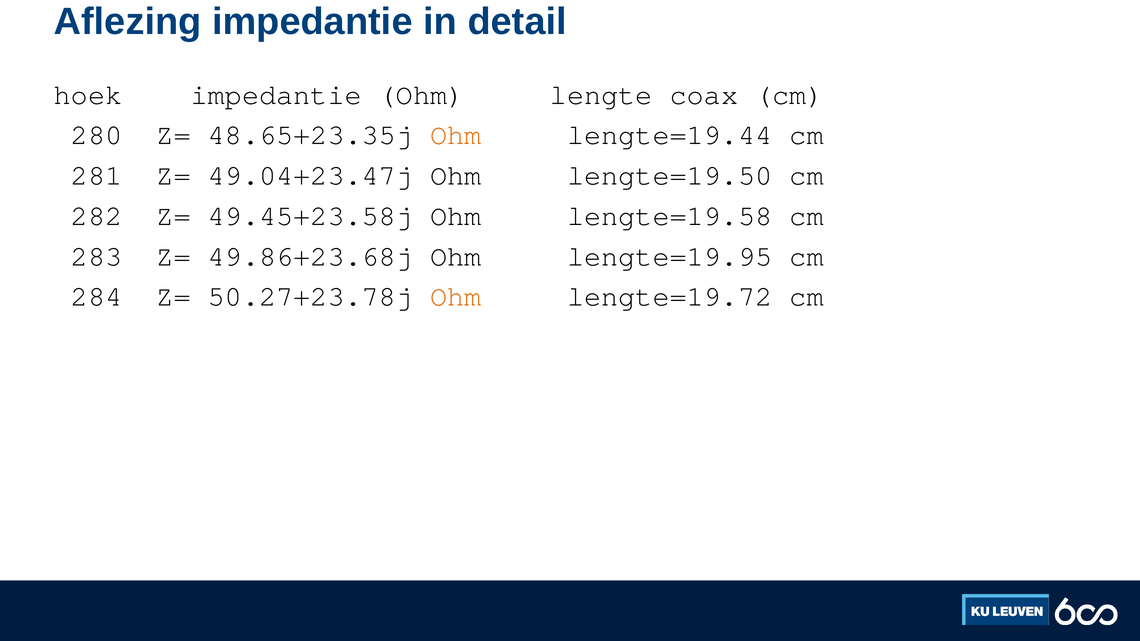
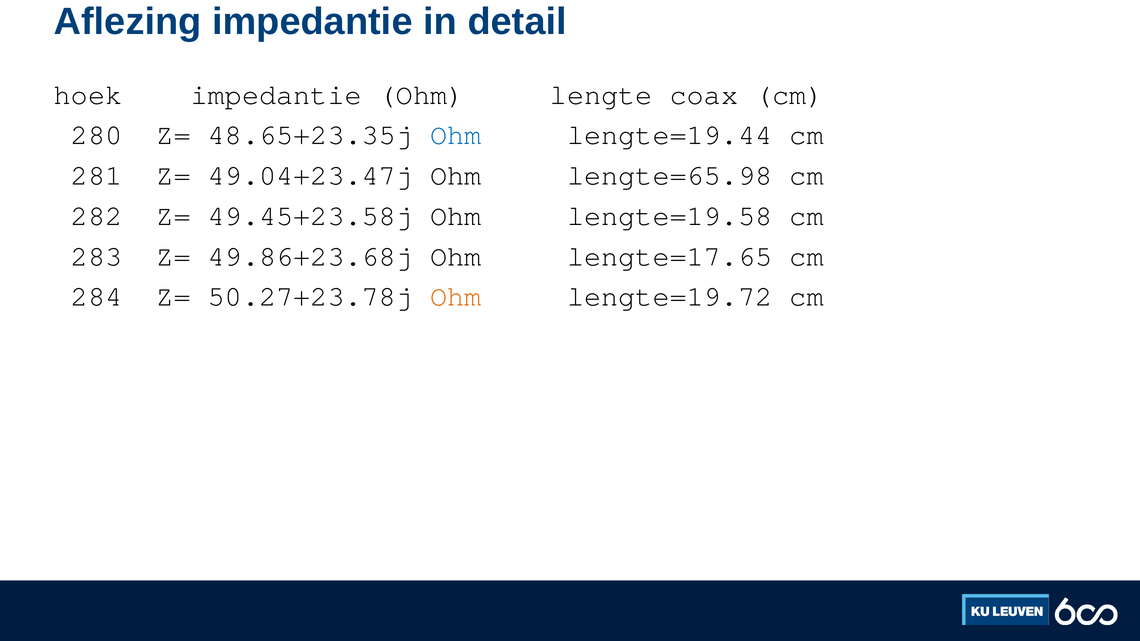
Ohm at (456, 135) colour: orange -> blue
lengte=19.50: lengte=19.50 -> lengte=65.98
lengte=19.95: lengte=19.95 -> lengte=17.65
